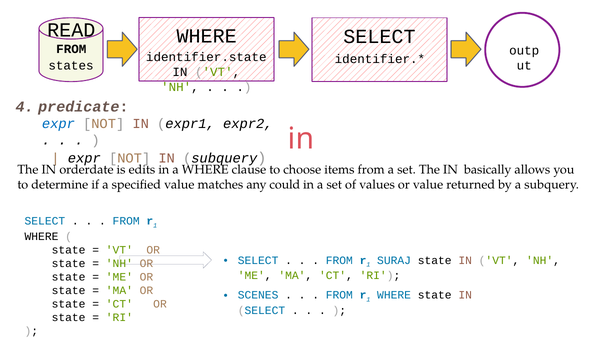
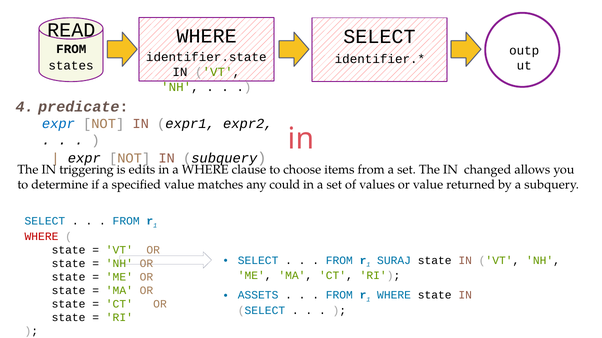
orderdate: orderdate -> triggering
basically: basically -> changed
WHERE at (41, 237) colour: black -> red
SCENES: SCENES -> ASSETS
